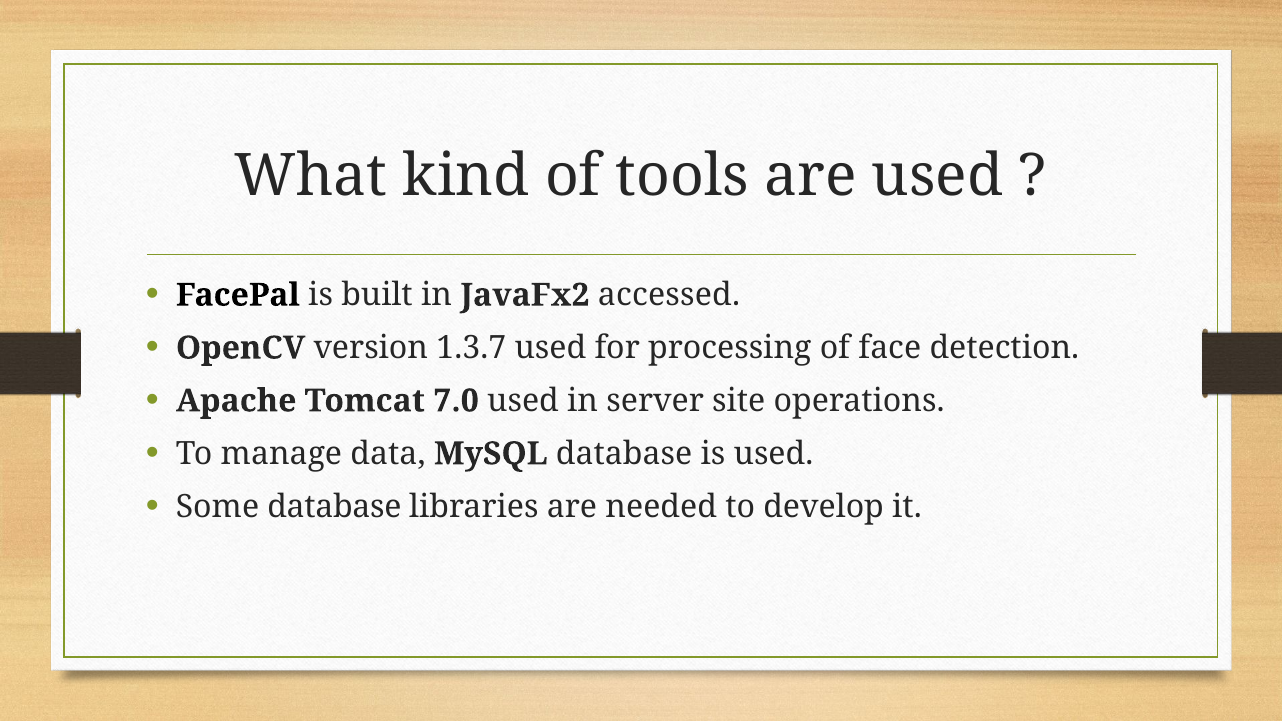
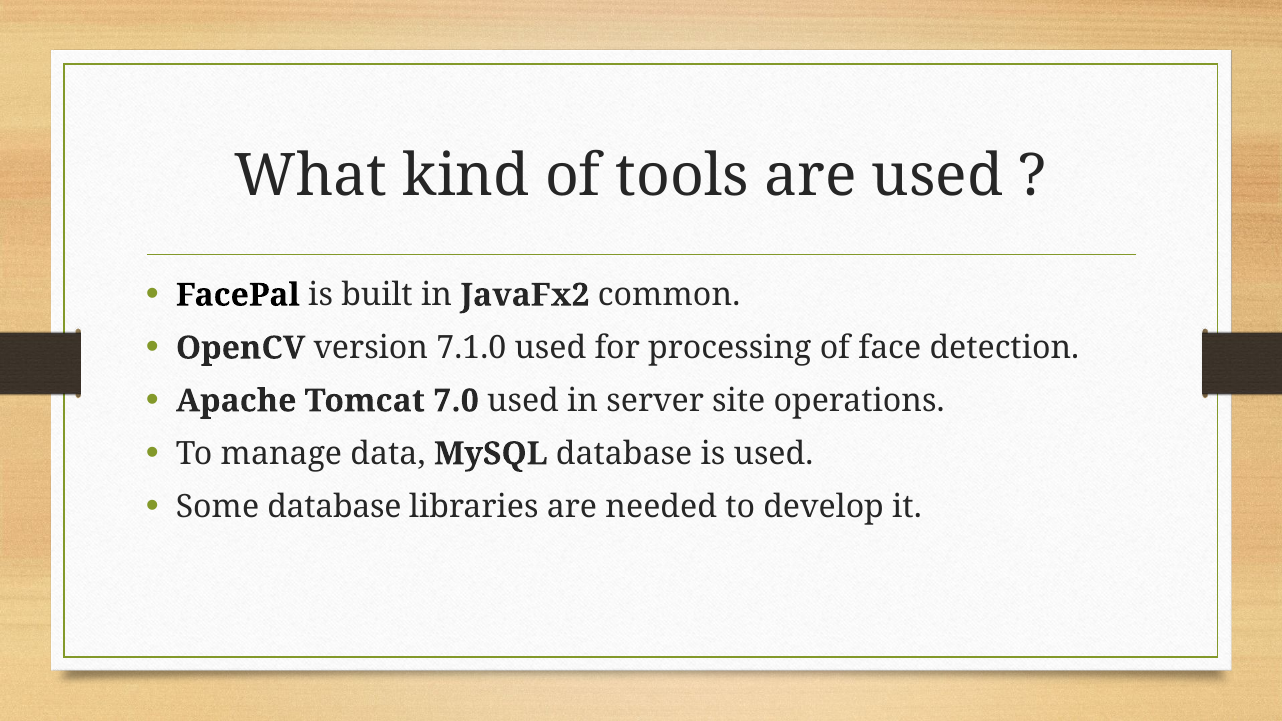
accessed: accessed -> common
1.3.7: 1.3.7 -> 7.1.0
